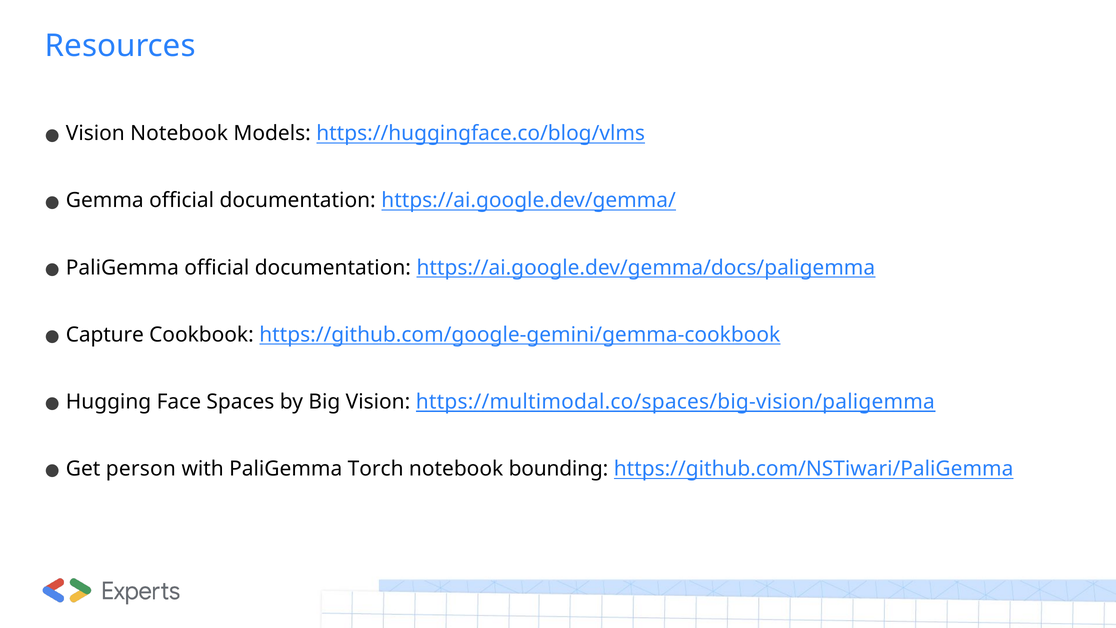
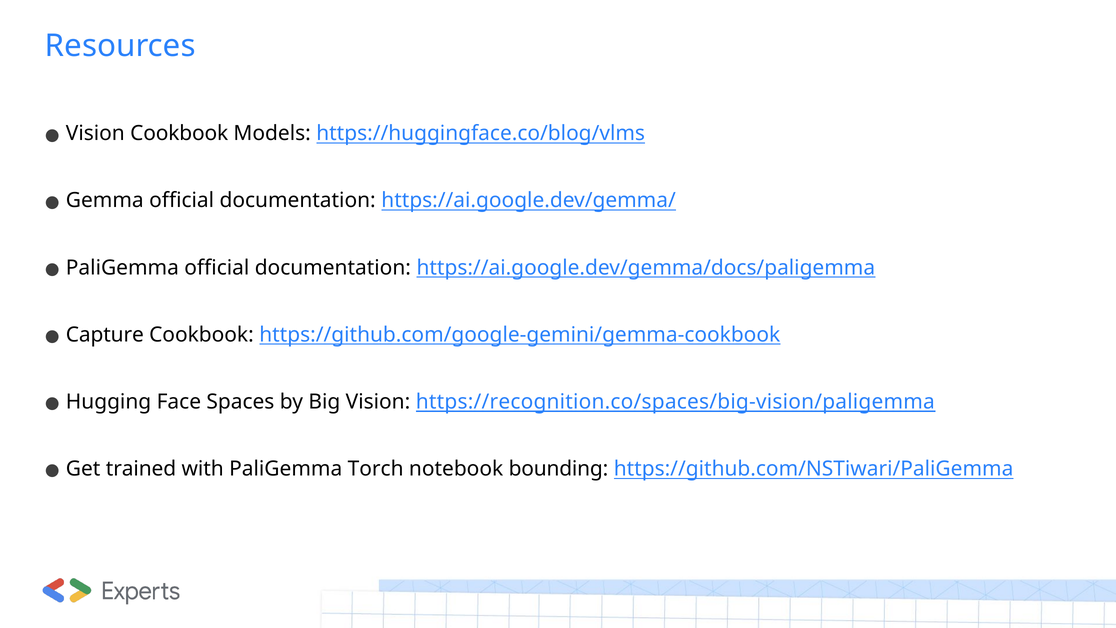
Vision Notebook: Notebook -> Cookbook
https://multimodal.co/spaces/big-vision/paligemma: https://multimodal.co/spaces/big-vision/paligemma -> https://recognition.co/spaces/big-vision/paligemma
person: person -> trained
